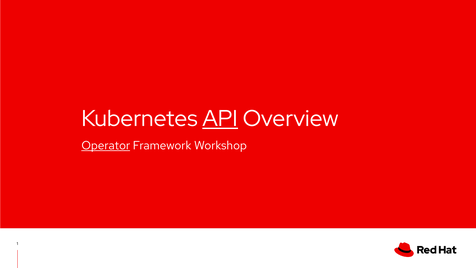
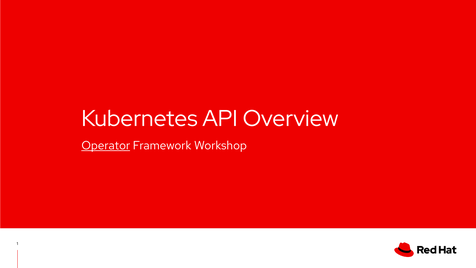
API underline: present -> none
